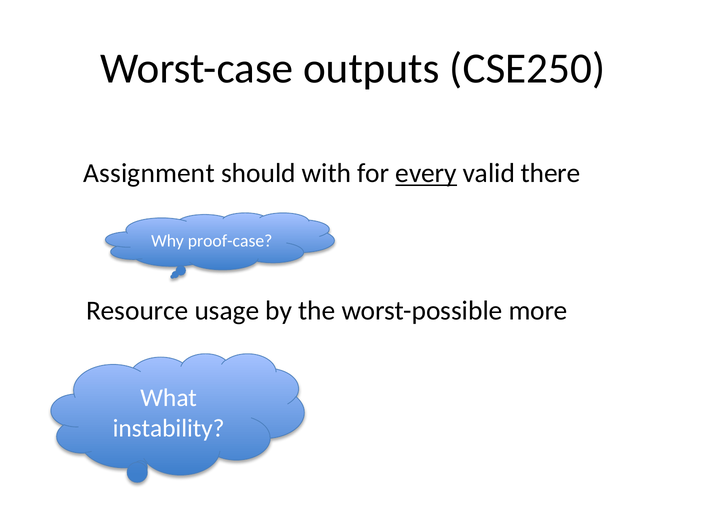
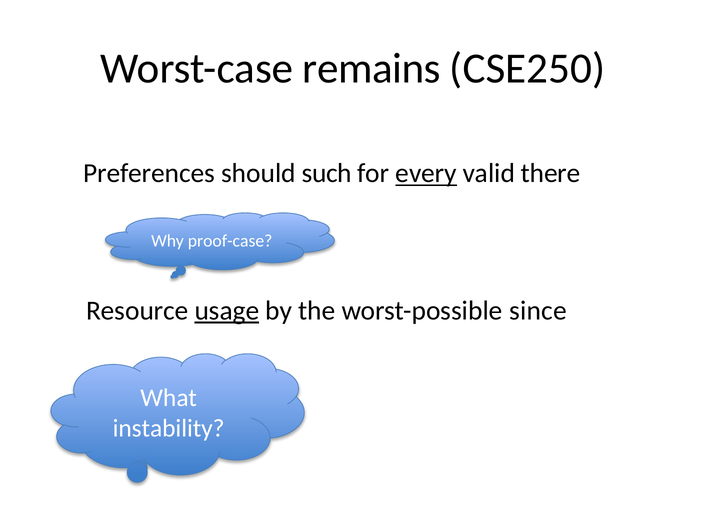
outputs: outputs -> remains
Assignment: Assignment -> Preferences
with: with -> such
usage underline: none -> present
more: more -> since
